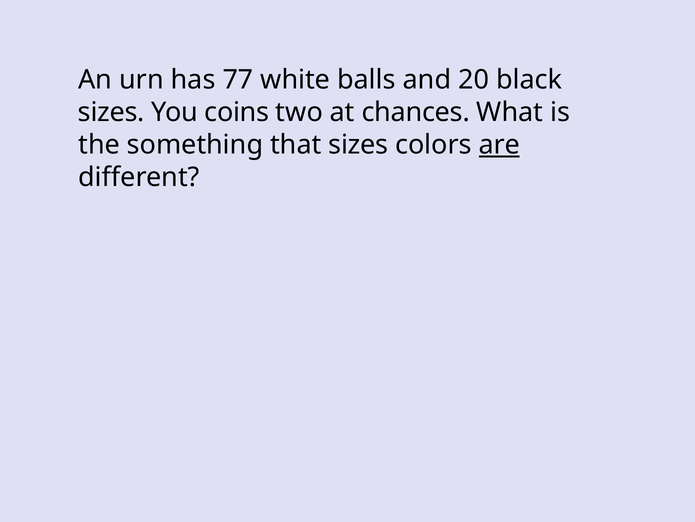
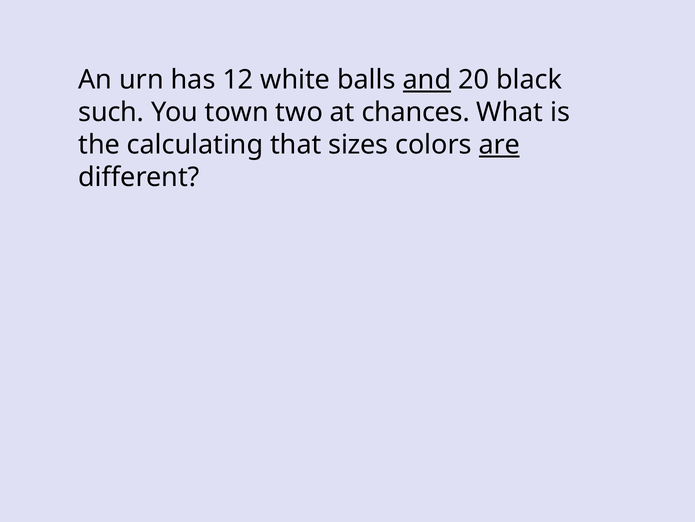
77: 77 -> 12
and underline: none -> present
sizes at (111, 112): sizes -> such
coins: coins -> town
something: something -> calculating
